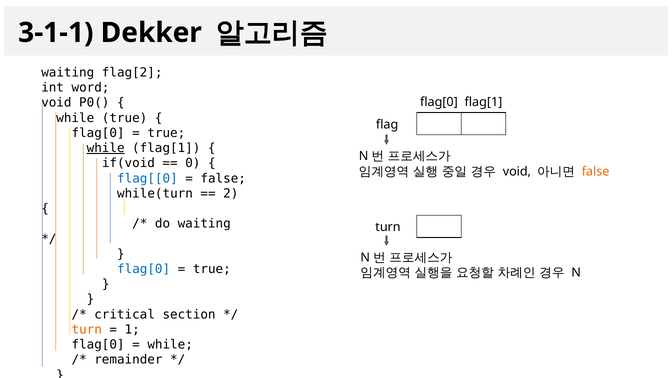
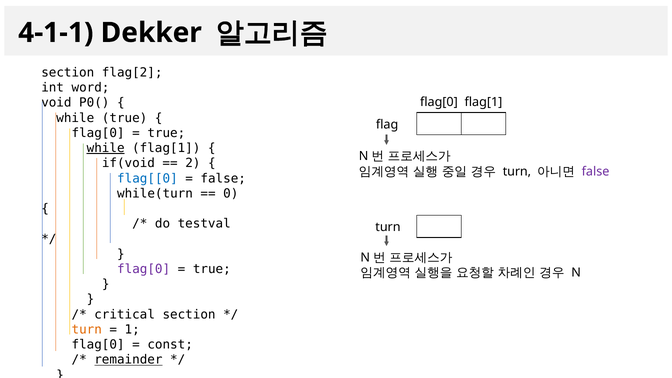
3-1-1: 3-1-1 -> 4-1-1
waiting at (68, 73): waiting -> section
0: 0 -> 2
void at (517, 171): void -> turn
false at (596, 171) colour: orange -> purple
2: 2 -> 0
do waiting: waiting -> testval
flag[0 at (144, 269) colour: blue -> purple
while at (170, 345): while -> const
remainder underline: none -> present
